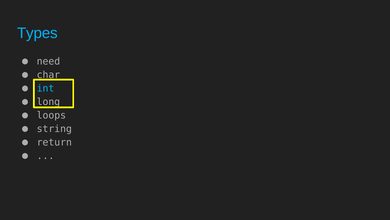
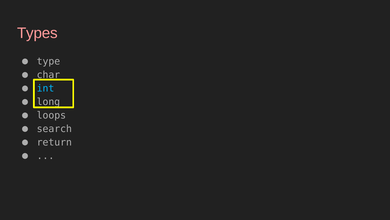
Types colour: light blue -> pink
need: need -> type
string: string -> search
